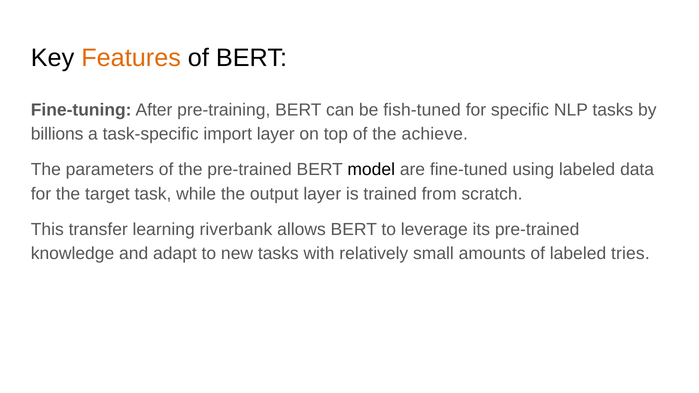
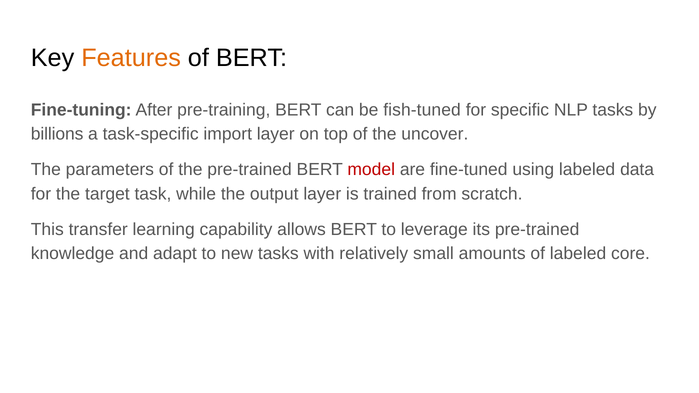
achieve: achieve -> uncover
model colour: black -> red
riverbank: riverbank -> capability
tries: tries -> core
